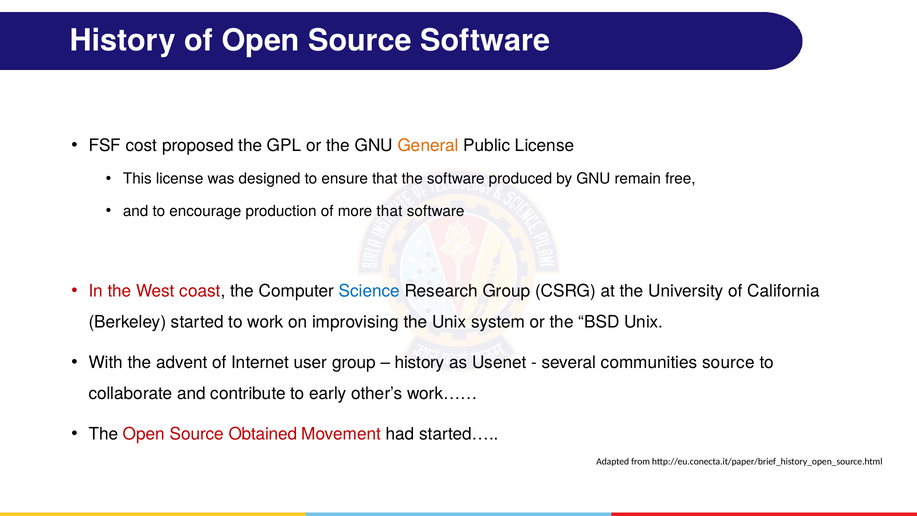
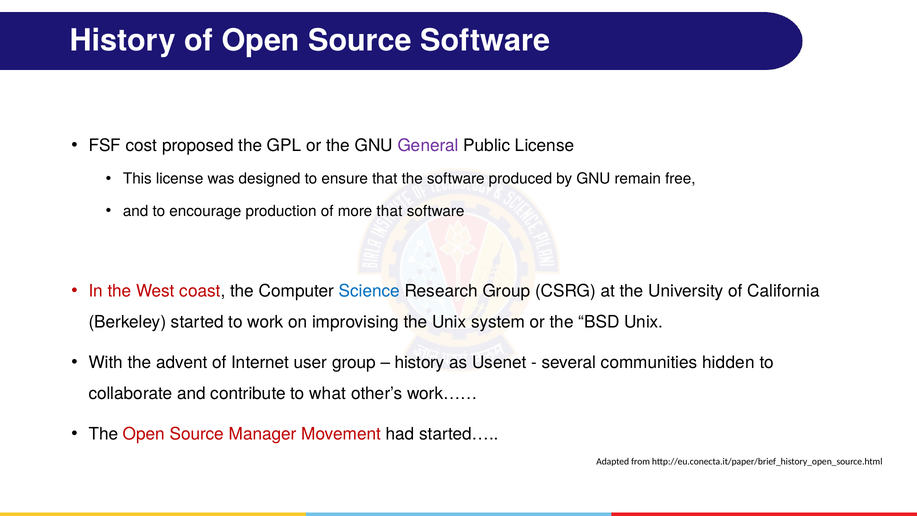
General colour: orange -> purple
communities source: source -> hidden
early: early -> what
Obtained: Obtained -> Manager
